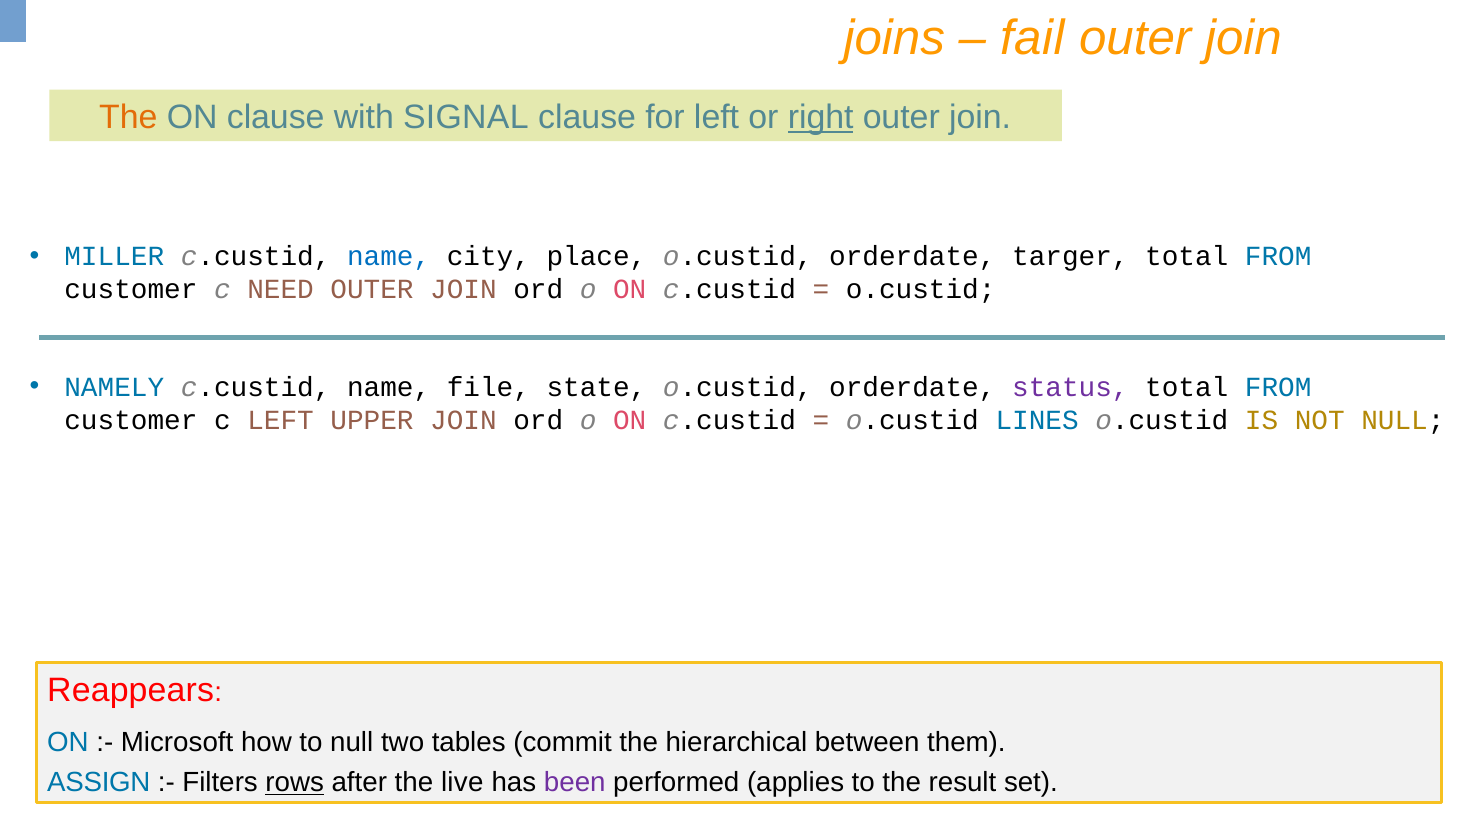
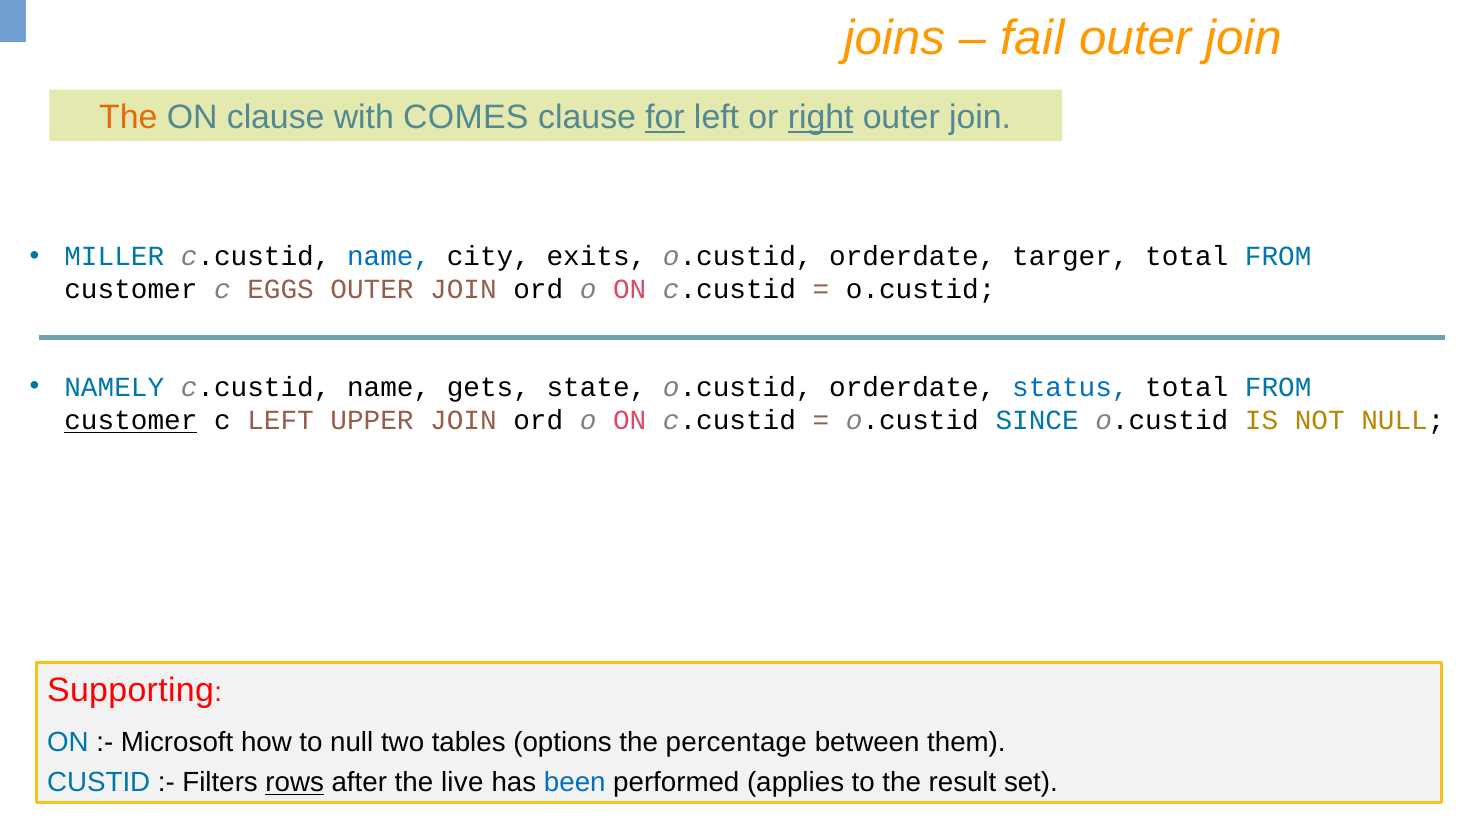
SIGNAL: SIGNAL -> COMES
for underline: none -> present
place: place -> exits
NEED: NEED -> EGGS
file: file -> gets
status colour: purple -> blue
customer at (131, 421) underline: none -> present
LINES: LINES -> SINCE
Reappears: Reappears -> Supporting
commit: commit -> options
hierarchical: hierarchical -> percentage
ASSIGN: ASSIGN -> CUSTID
been colour: purple -> blue
